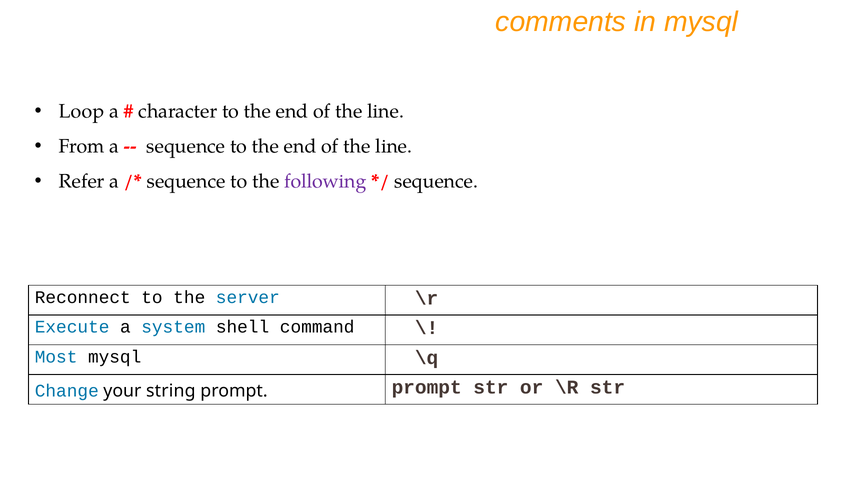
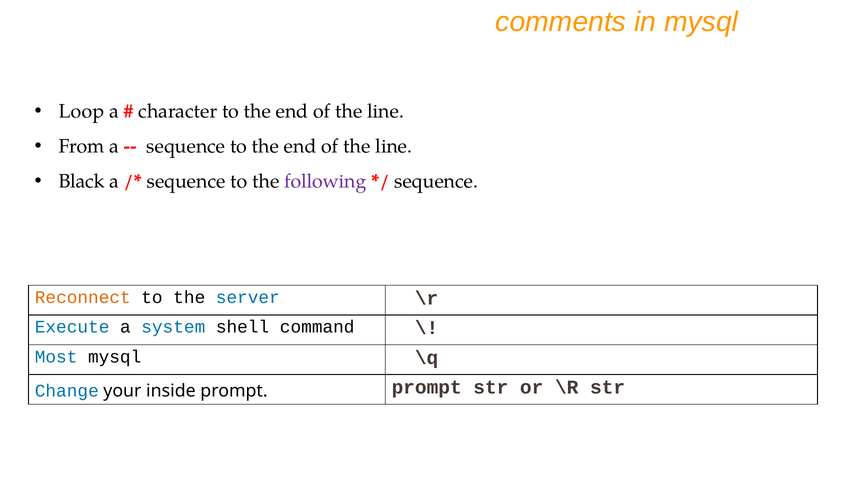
Refer: Refer -> Black
Reconnect colour: black -> orange
string: string -> inside
